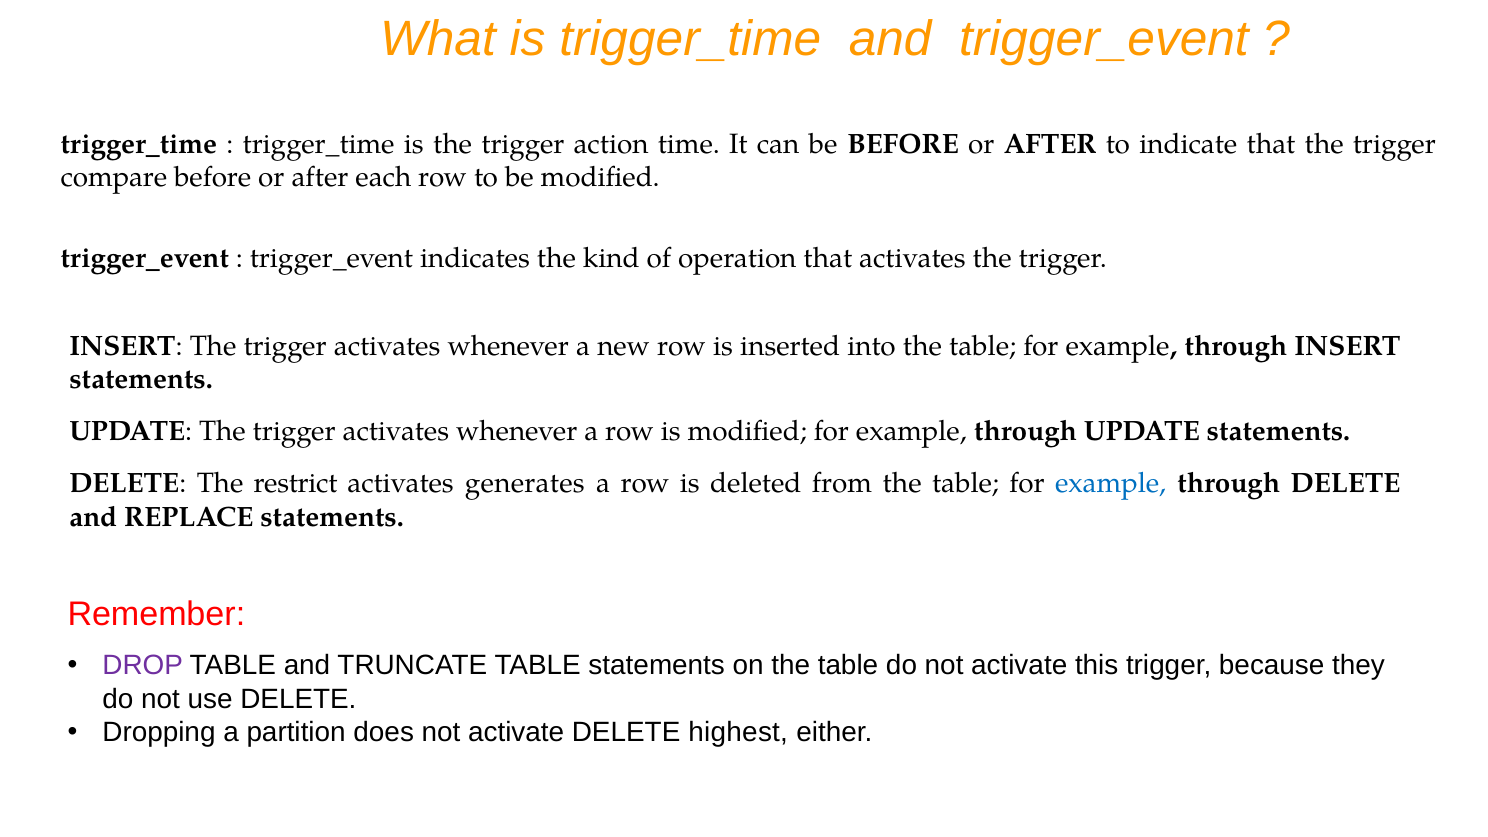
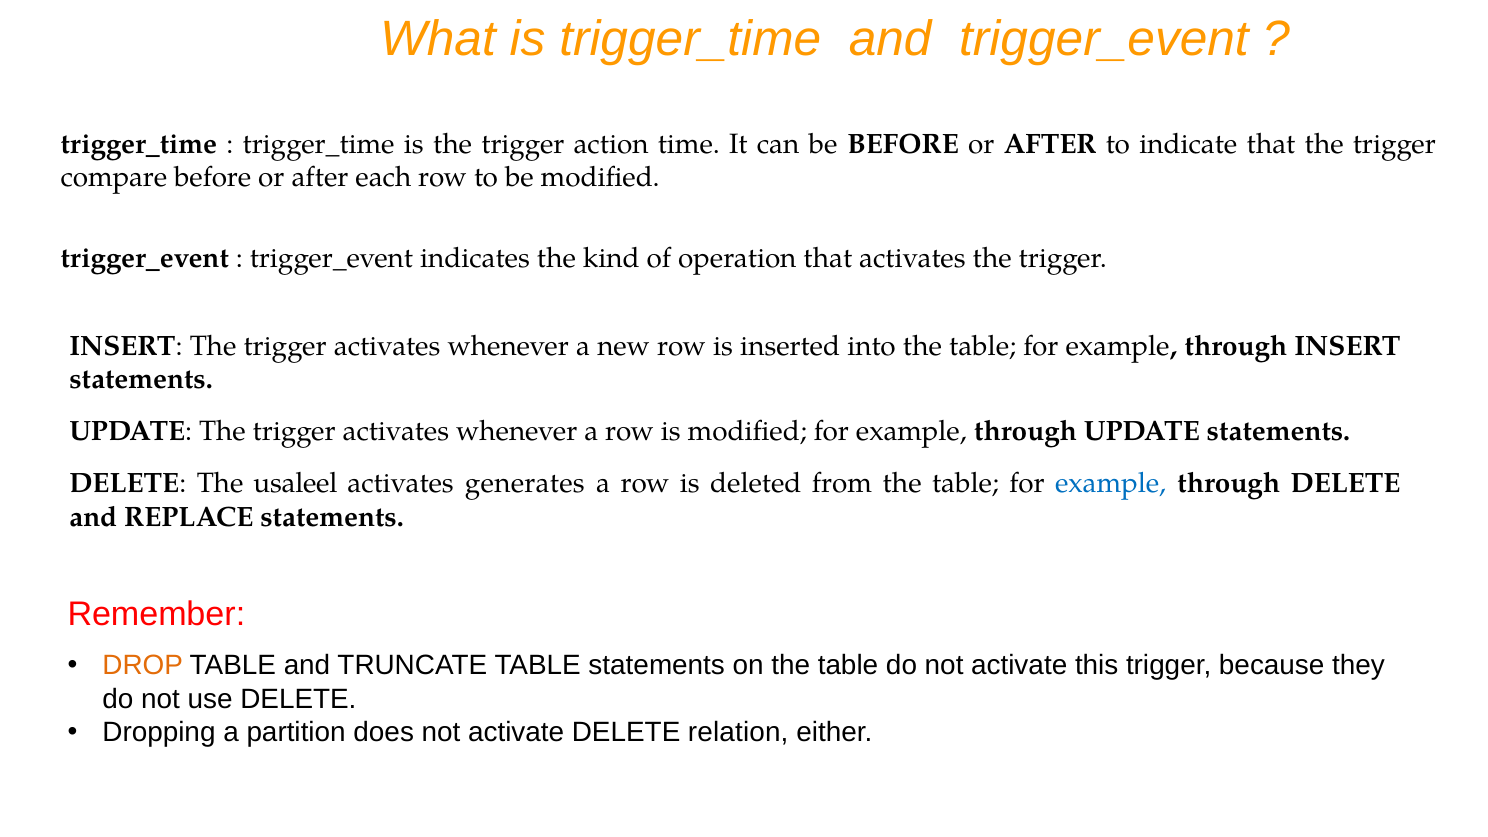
restrict: restrict -> usaleel
DROP colour: purple -> orange
highest: highest -> relation
